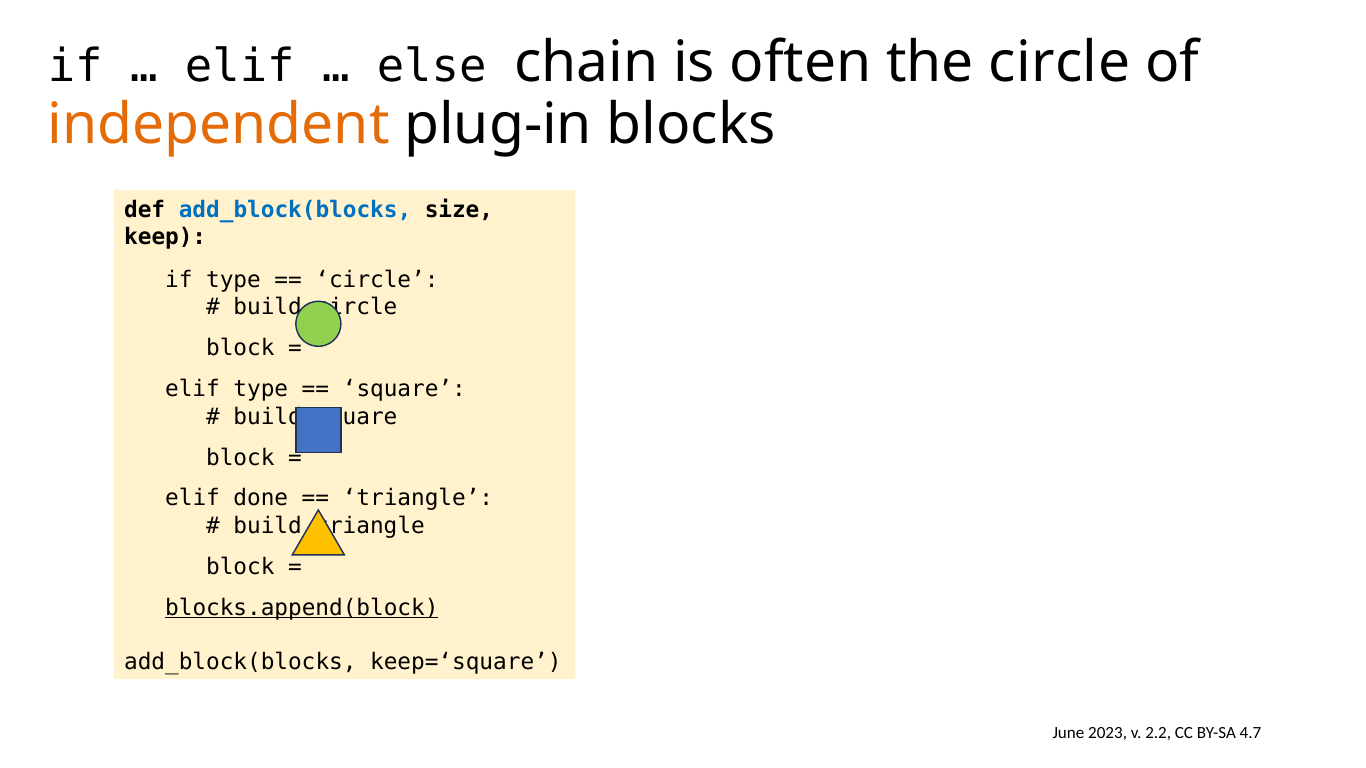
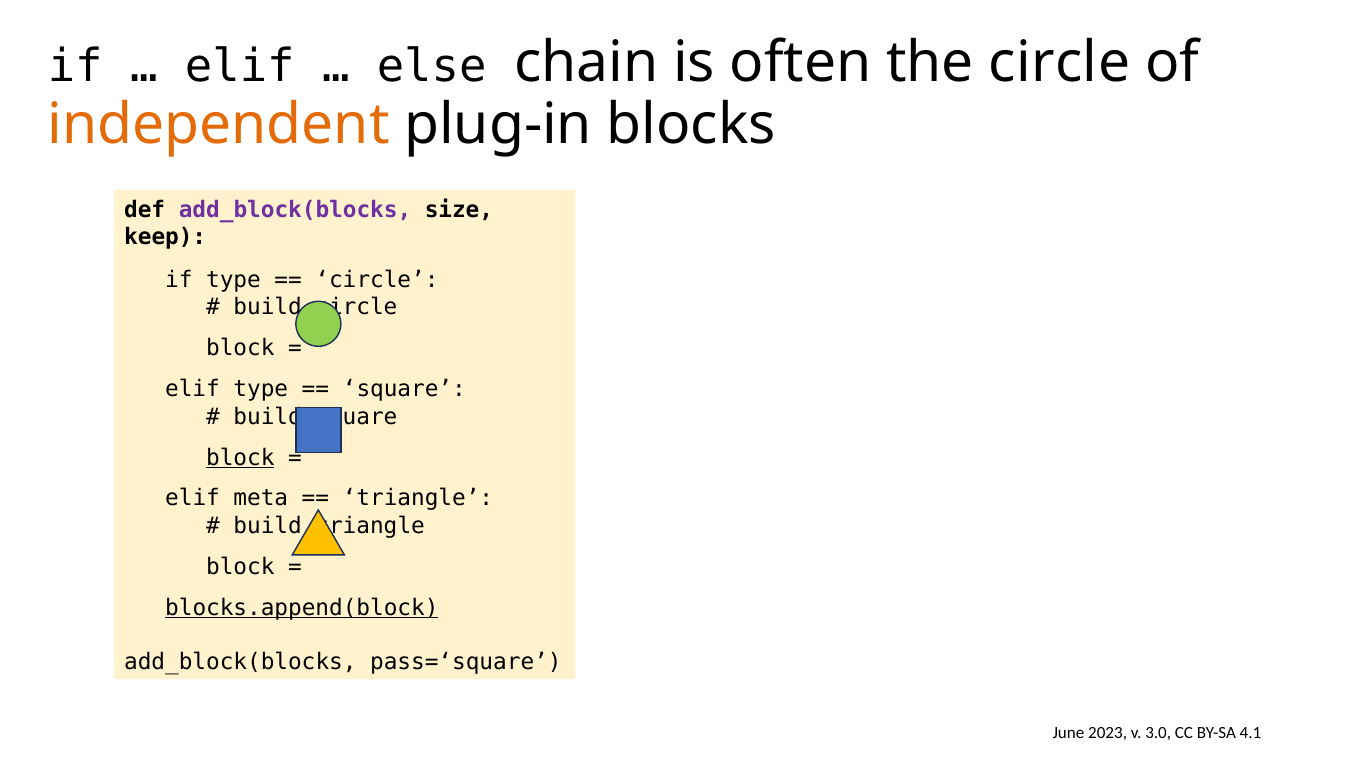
add_block(blocks at (295, 210) colour: blue -> purple
block at (240, 458) underline: none -> present
done: done -> meta
keep=‘square: keep=‘square -> pass=‘square
2.2: 2.2 -> 3.0
4.7: 4.7 -> 4.1
